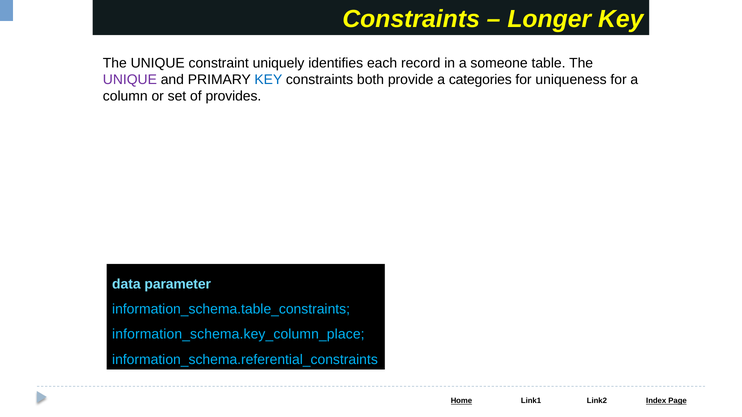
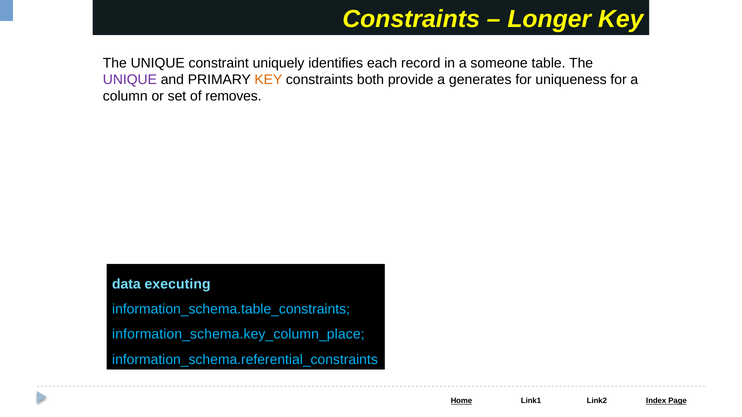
KEY at (268, 80) colour: blue -> orange
categories: categories -> generates
provides: provides -> removes
parameter: parameter -> executing
